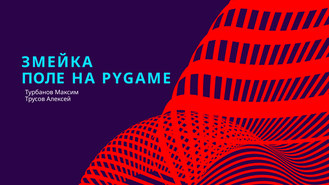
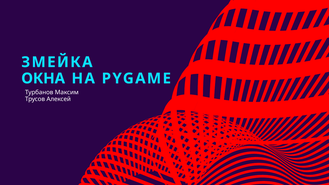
ПОЛЕ: ПОЛЕ -> ОКНА
